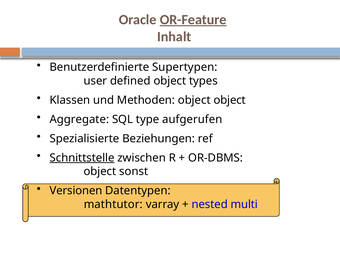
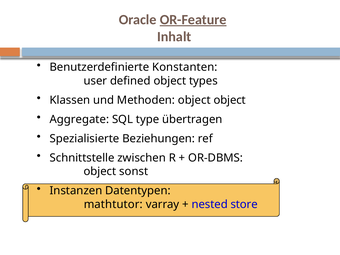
Supertypen: Supertypen -> Konstanten
aufgerufen: aufgerufen -> übertragen
Schnittstelle underline: present -> none
Versionen: Versionen -> Instanzen
multi: multi -> store
